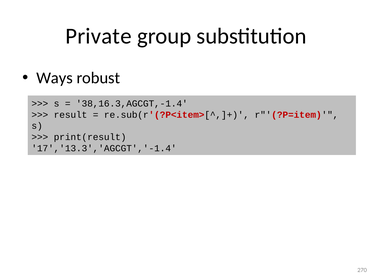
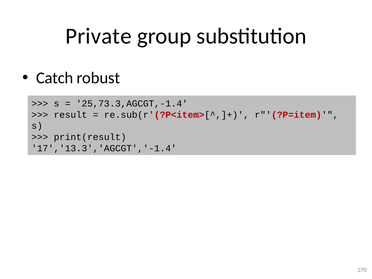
Ways: Ways -> Catch
38,16.3,AGCGT,-1.4: 38,16.3,AGCGT,-1.4 -> 25,73.3,AGCGT,-1.4
